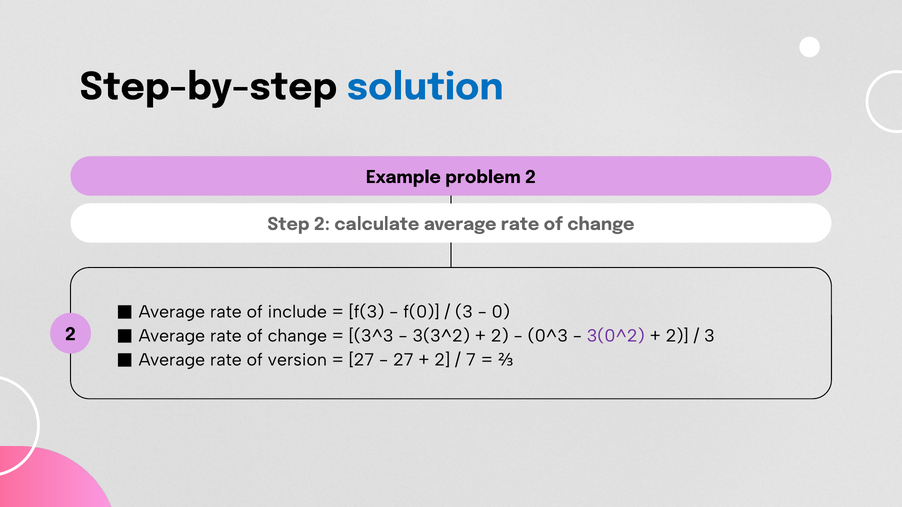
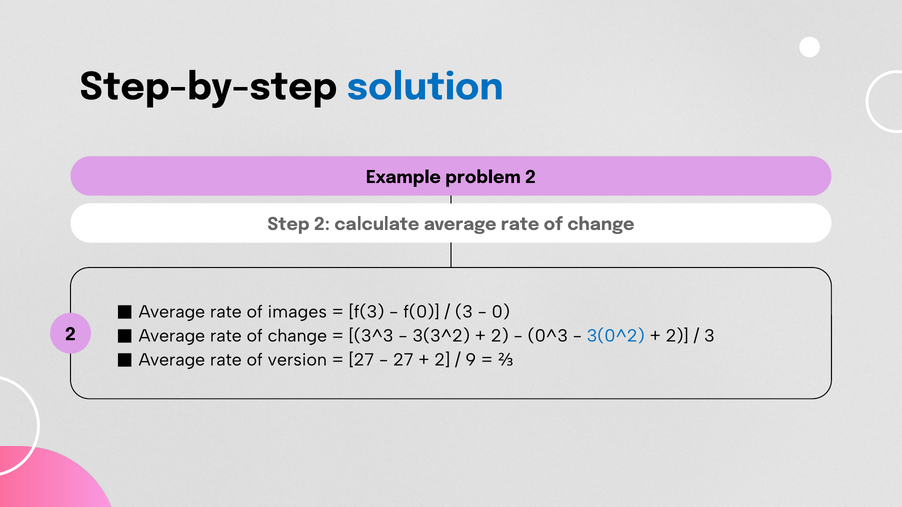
include: include -> images
3(0^2 colour: purple -> blue
7: 7 -> 9
